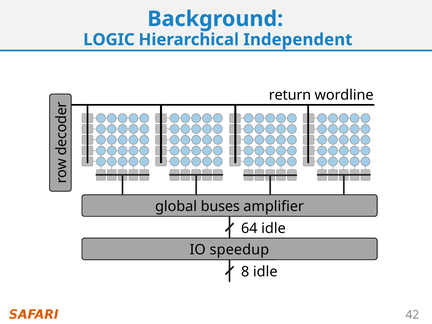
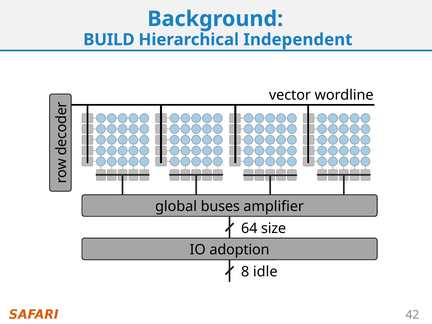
LOGIC: LOGIC -> BUILD
return: return -> vector
64 idle: idle -> size
speedup: speedup -> adoption
